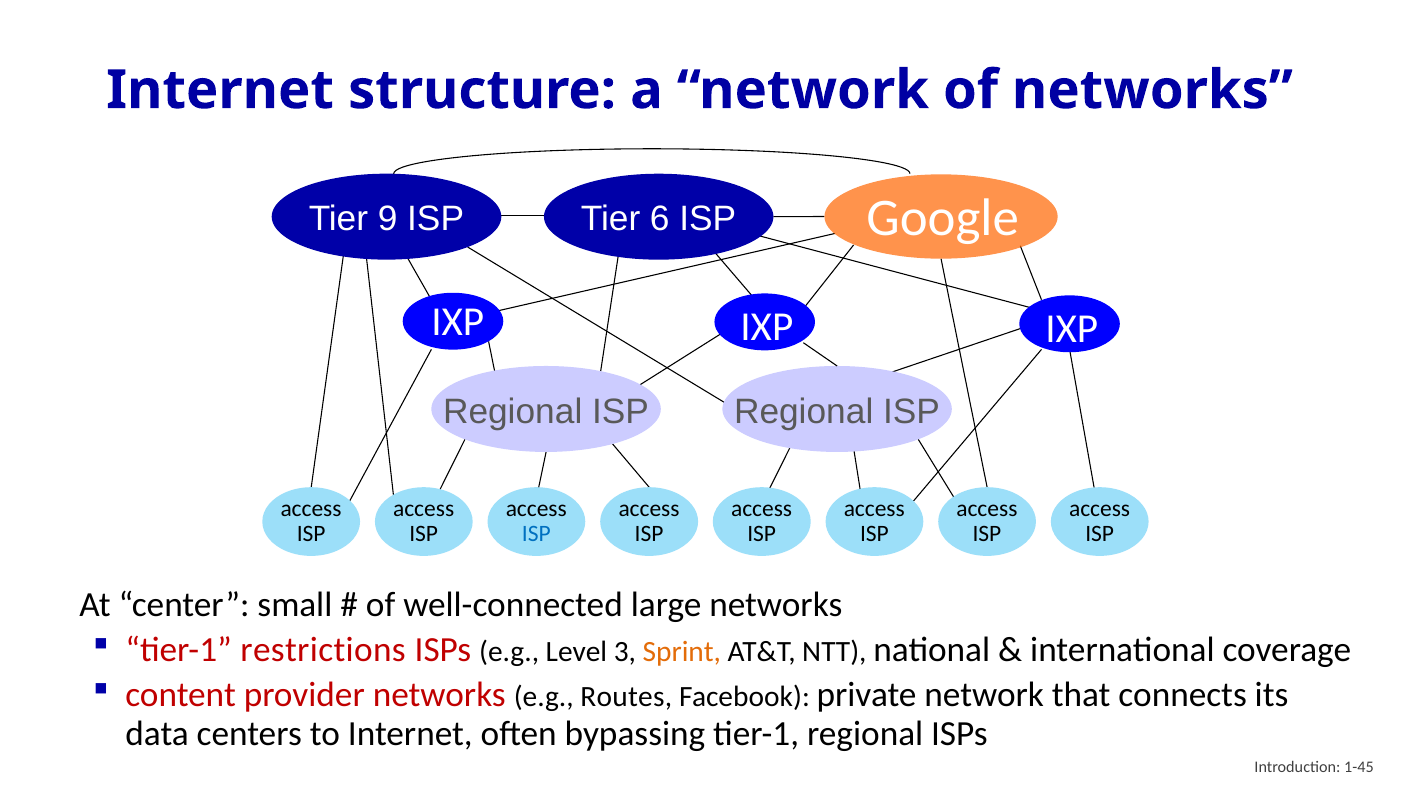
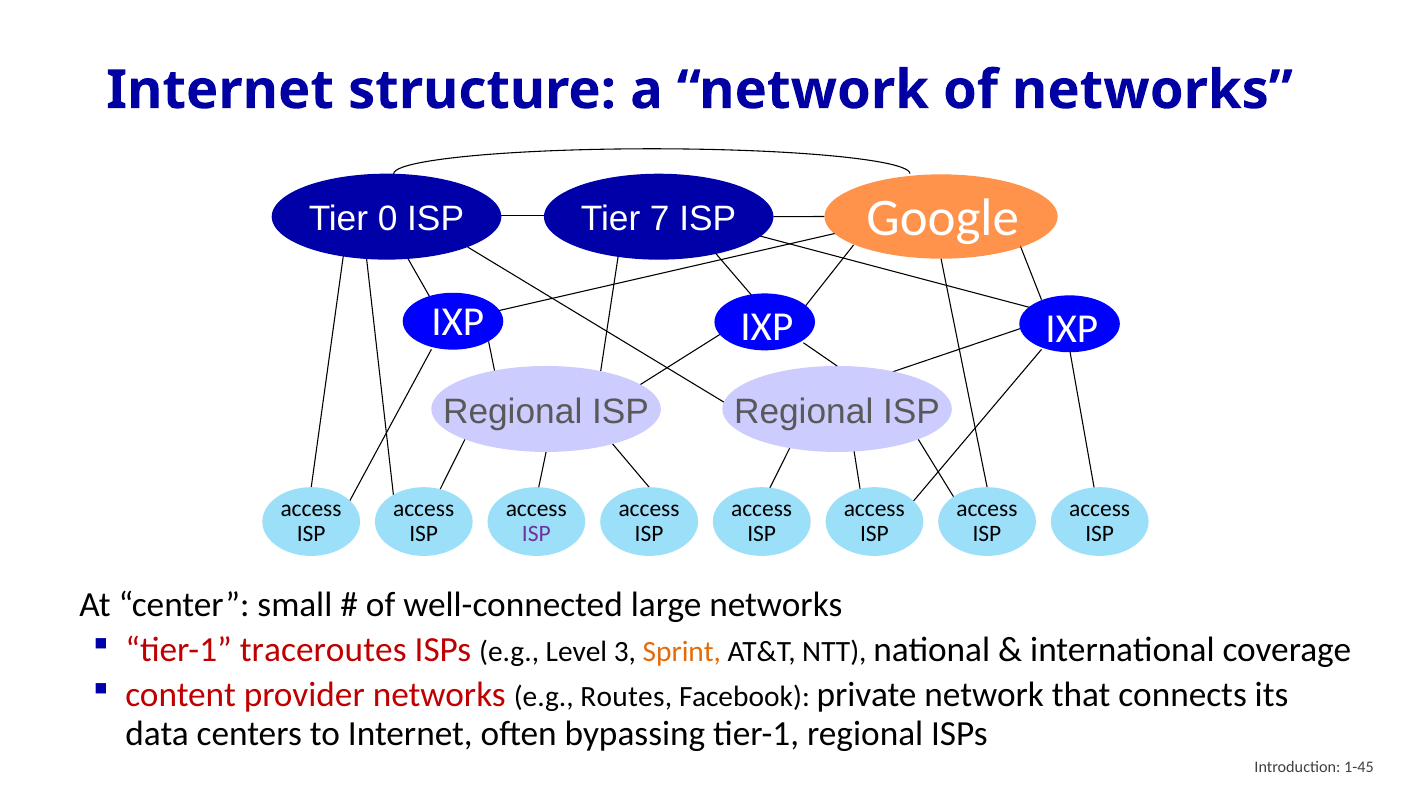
9: 9 -> 0
6: 6 -> 7
ISP at (536, 534) colour: blue -> purple
restrictions: restrictions -> traceroutes
